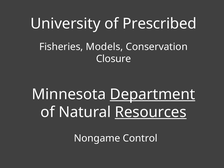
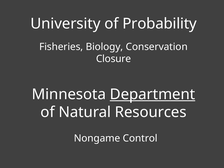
Prescribed: Prescribed -> Probability
Models: Models -> Biology
Resources underline: present -> none
